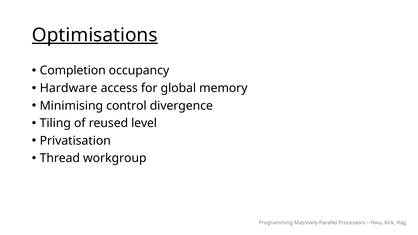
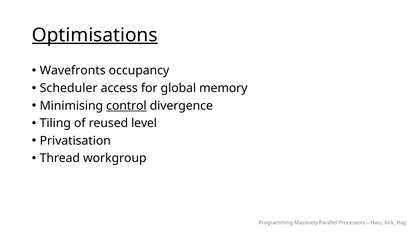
Completion: Completion -> Wavefronts
Hardware: Hardware -> Scheduler
control underline: none -> present
